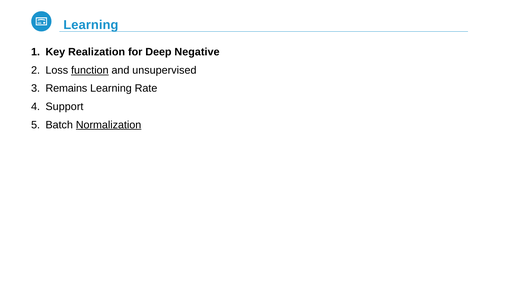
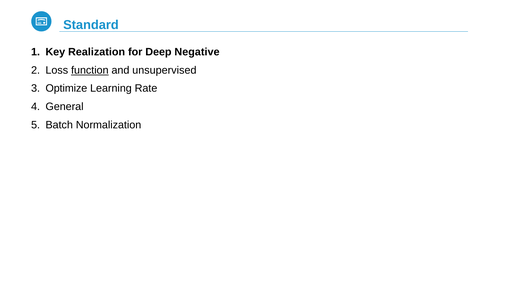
Learning at (91, 25): Learning -> Standard
Remains: Remains -> Optimize
Support: Support -> General
Normalization underline: present -> none
